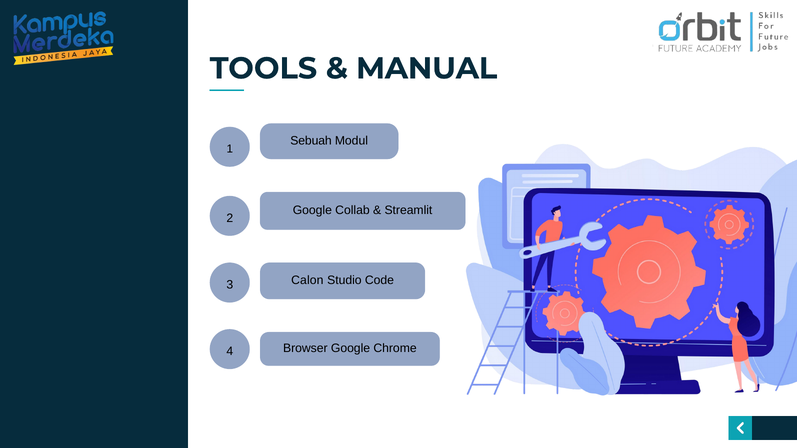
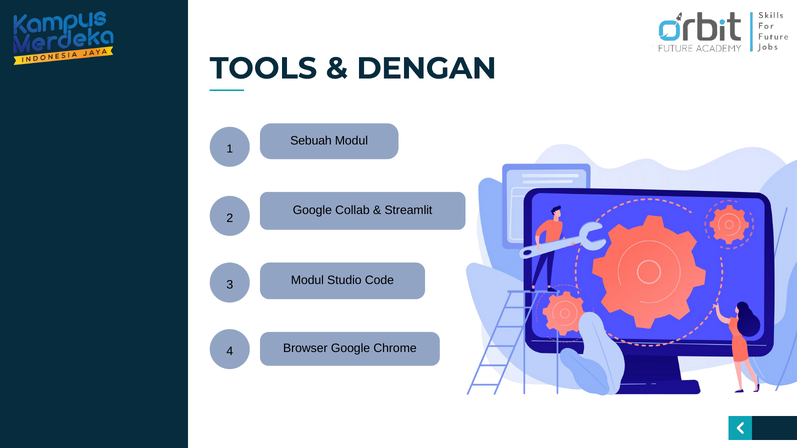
MANUAL: MANUAL -> DENGAN
Calon at (307, 281): Calon -> Modul
